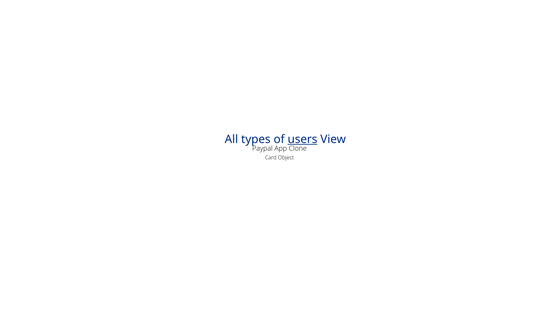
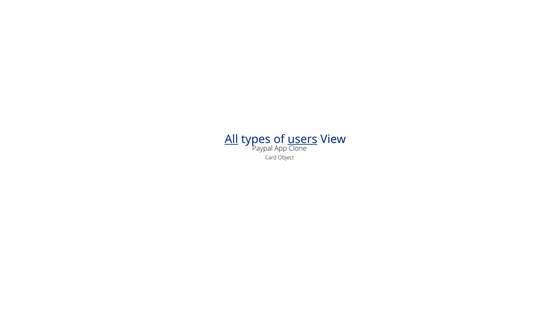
All underline: none -> present
